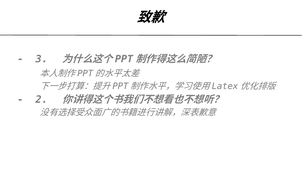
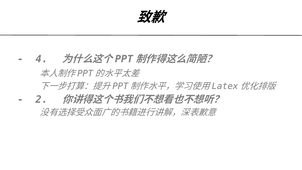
3: 3 -> 4
